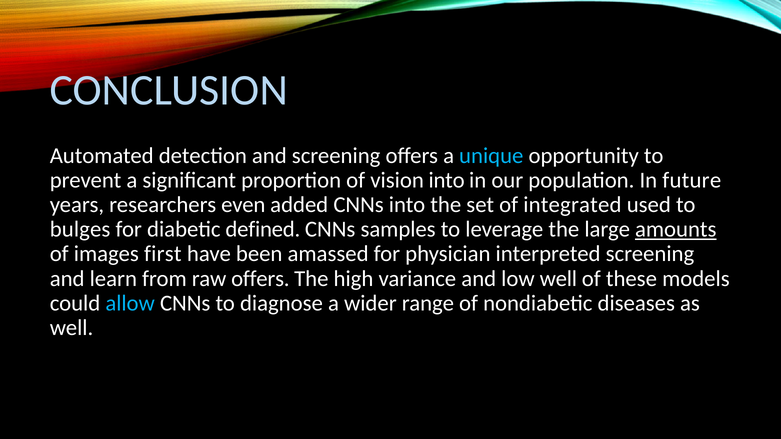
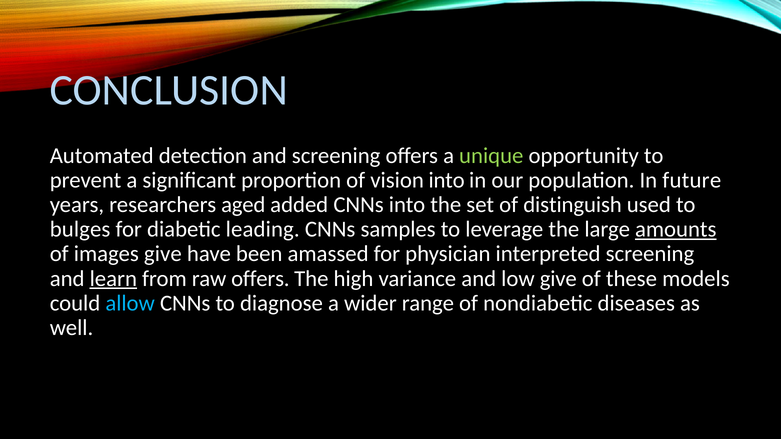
unique colour: light blue -> light green
even: even -> aged
integrated: integrated -> distinguish
defined: defined -> leading
images first: first -> give
learn underline: none -> present
low well: well -> give
